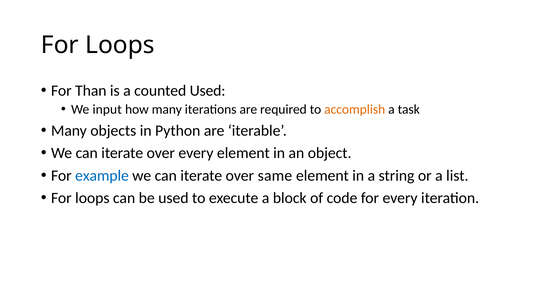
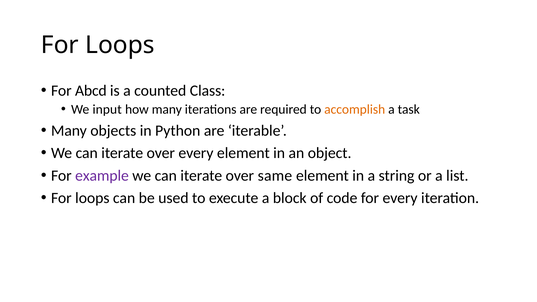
Than: Than -> Abcd
counted Used: Used -> Class
example colour: blue -> purple
